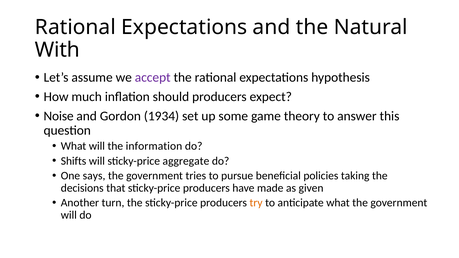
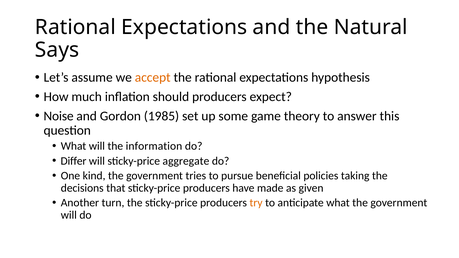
With: With -> Says
accept colour: purple -> orange
1934: 1934 -> 1985
Shifts: Shifts -> Differ
says: says -> kind
